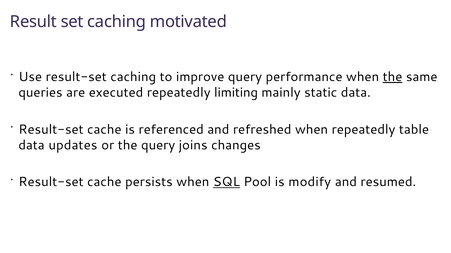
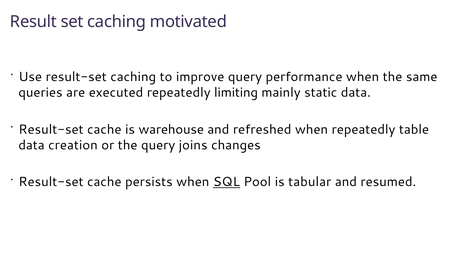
the at (393, 77) underline: present -> none
referenced: referenced -> warehouse
updates: updates -> creation
modify: modify -> tabular
